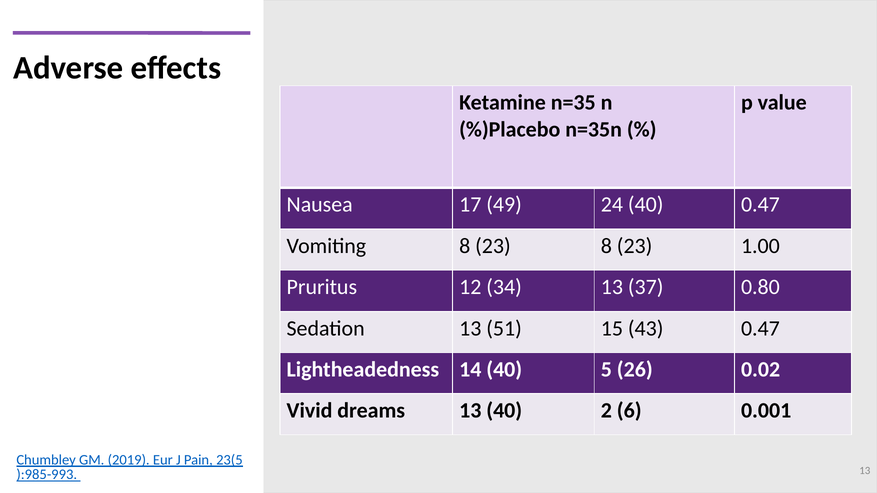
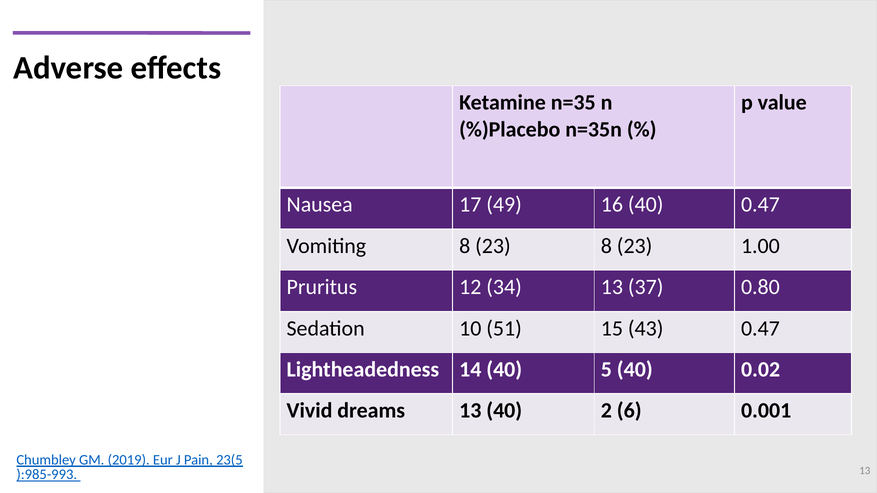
24: 24 -> 16
Sedation 13: 13 -> 10
5 26: 26 -> 40
